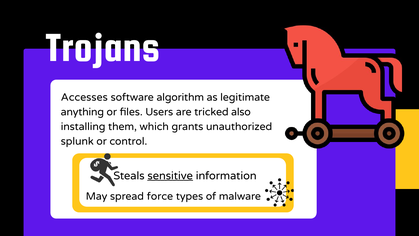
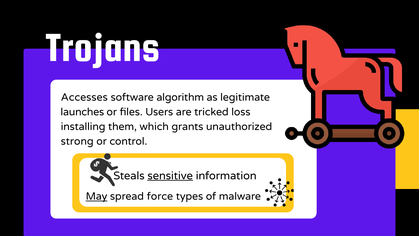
anything: anything -> launches
also: also -> loss
splunk: splunk -> strong
May underline: none -> present
